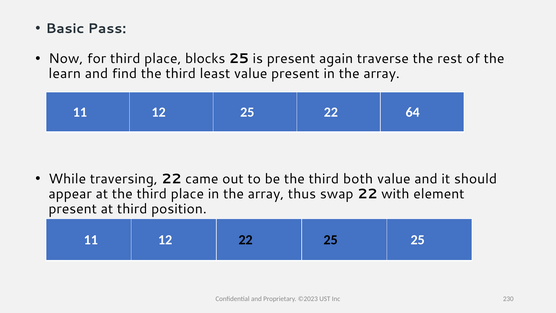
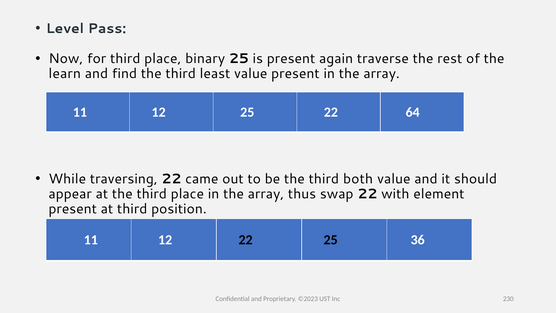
Basic: Basic -> Level
blocks: blocks -> binary
25 25: 25 -> 36
